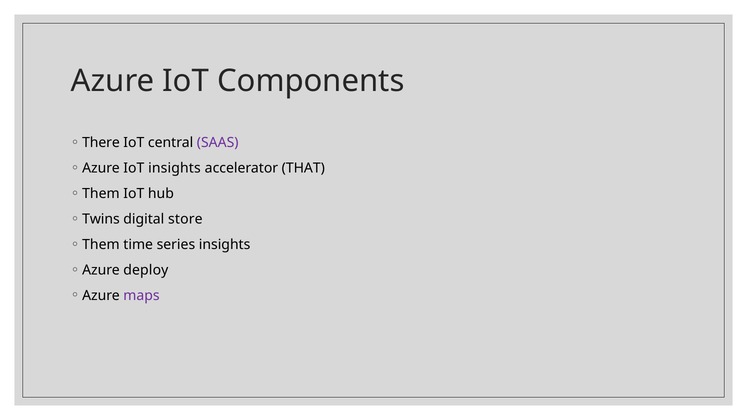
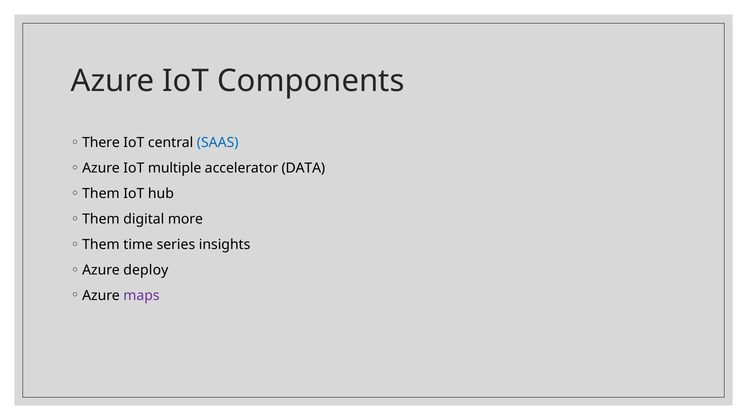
SAAS colour: purple -> blue
IoT insights: insights -> multiple
THAT: THAT -> DATA
Twins at (101, 219): Twins -> Them
store: store -> more
